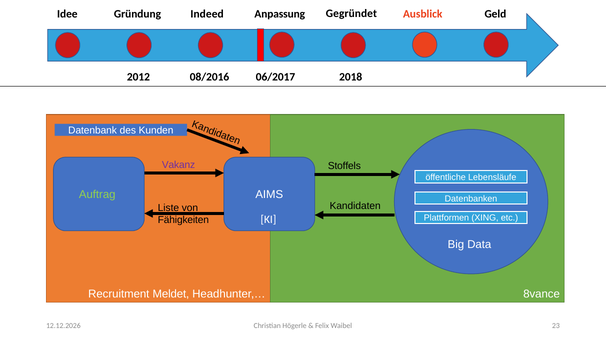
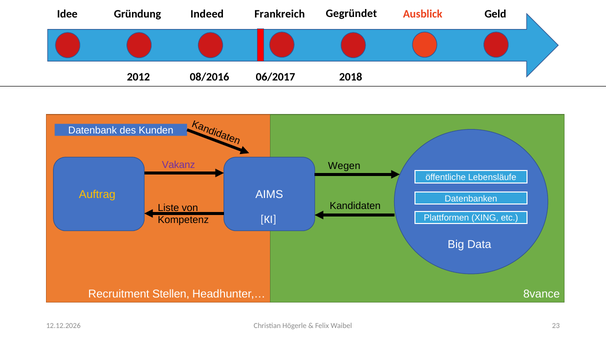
Anpassung: Anpassung -> Frankreich
Stoffels: Stoffels -> Wegen
Auftrag colour: light green -> yellow
Fähigkeiten: Fähigkeiten -> Kompetenz
Meldet: Meldet -> Stellen
